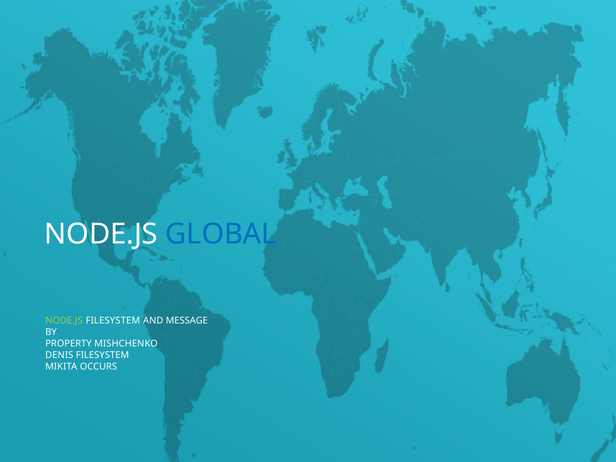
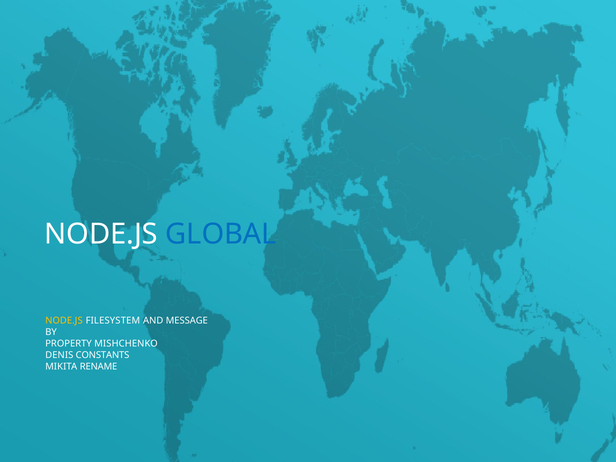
NODE.JS at (64, 321) colour: light green -> yellow
DENIS FILESYSTEM: FILESYSTEM -> CONSTANTS
OCCURS: OCCURS -> RENAME
